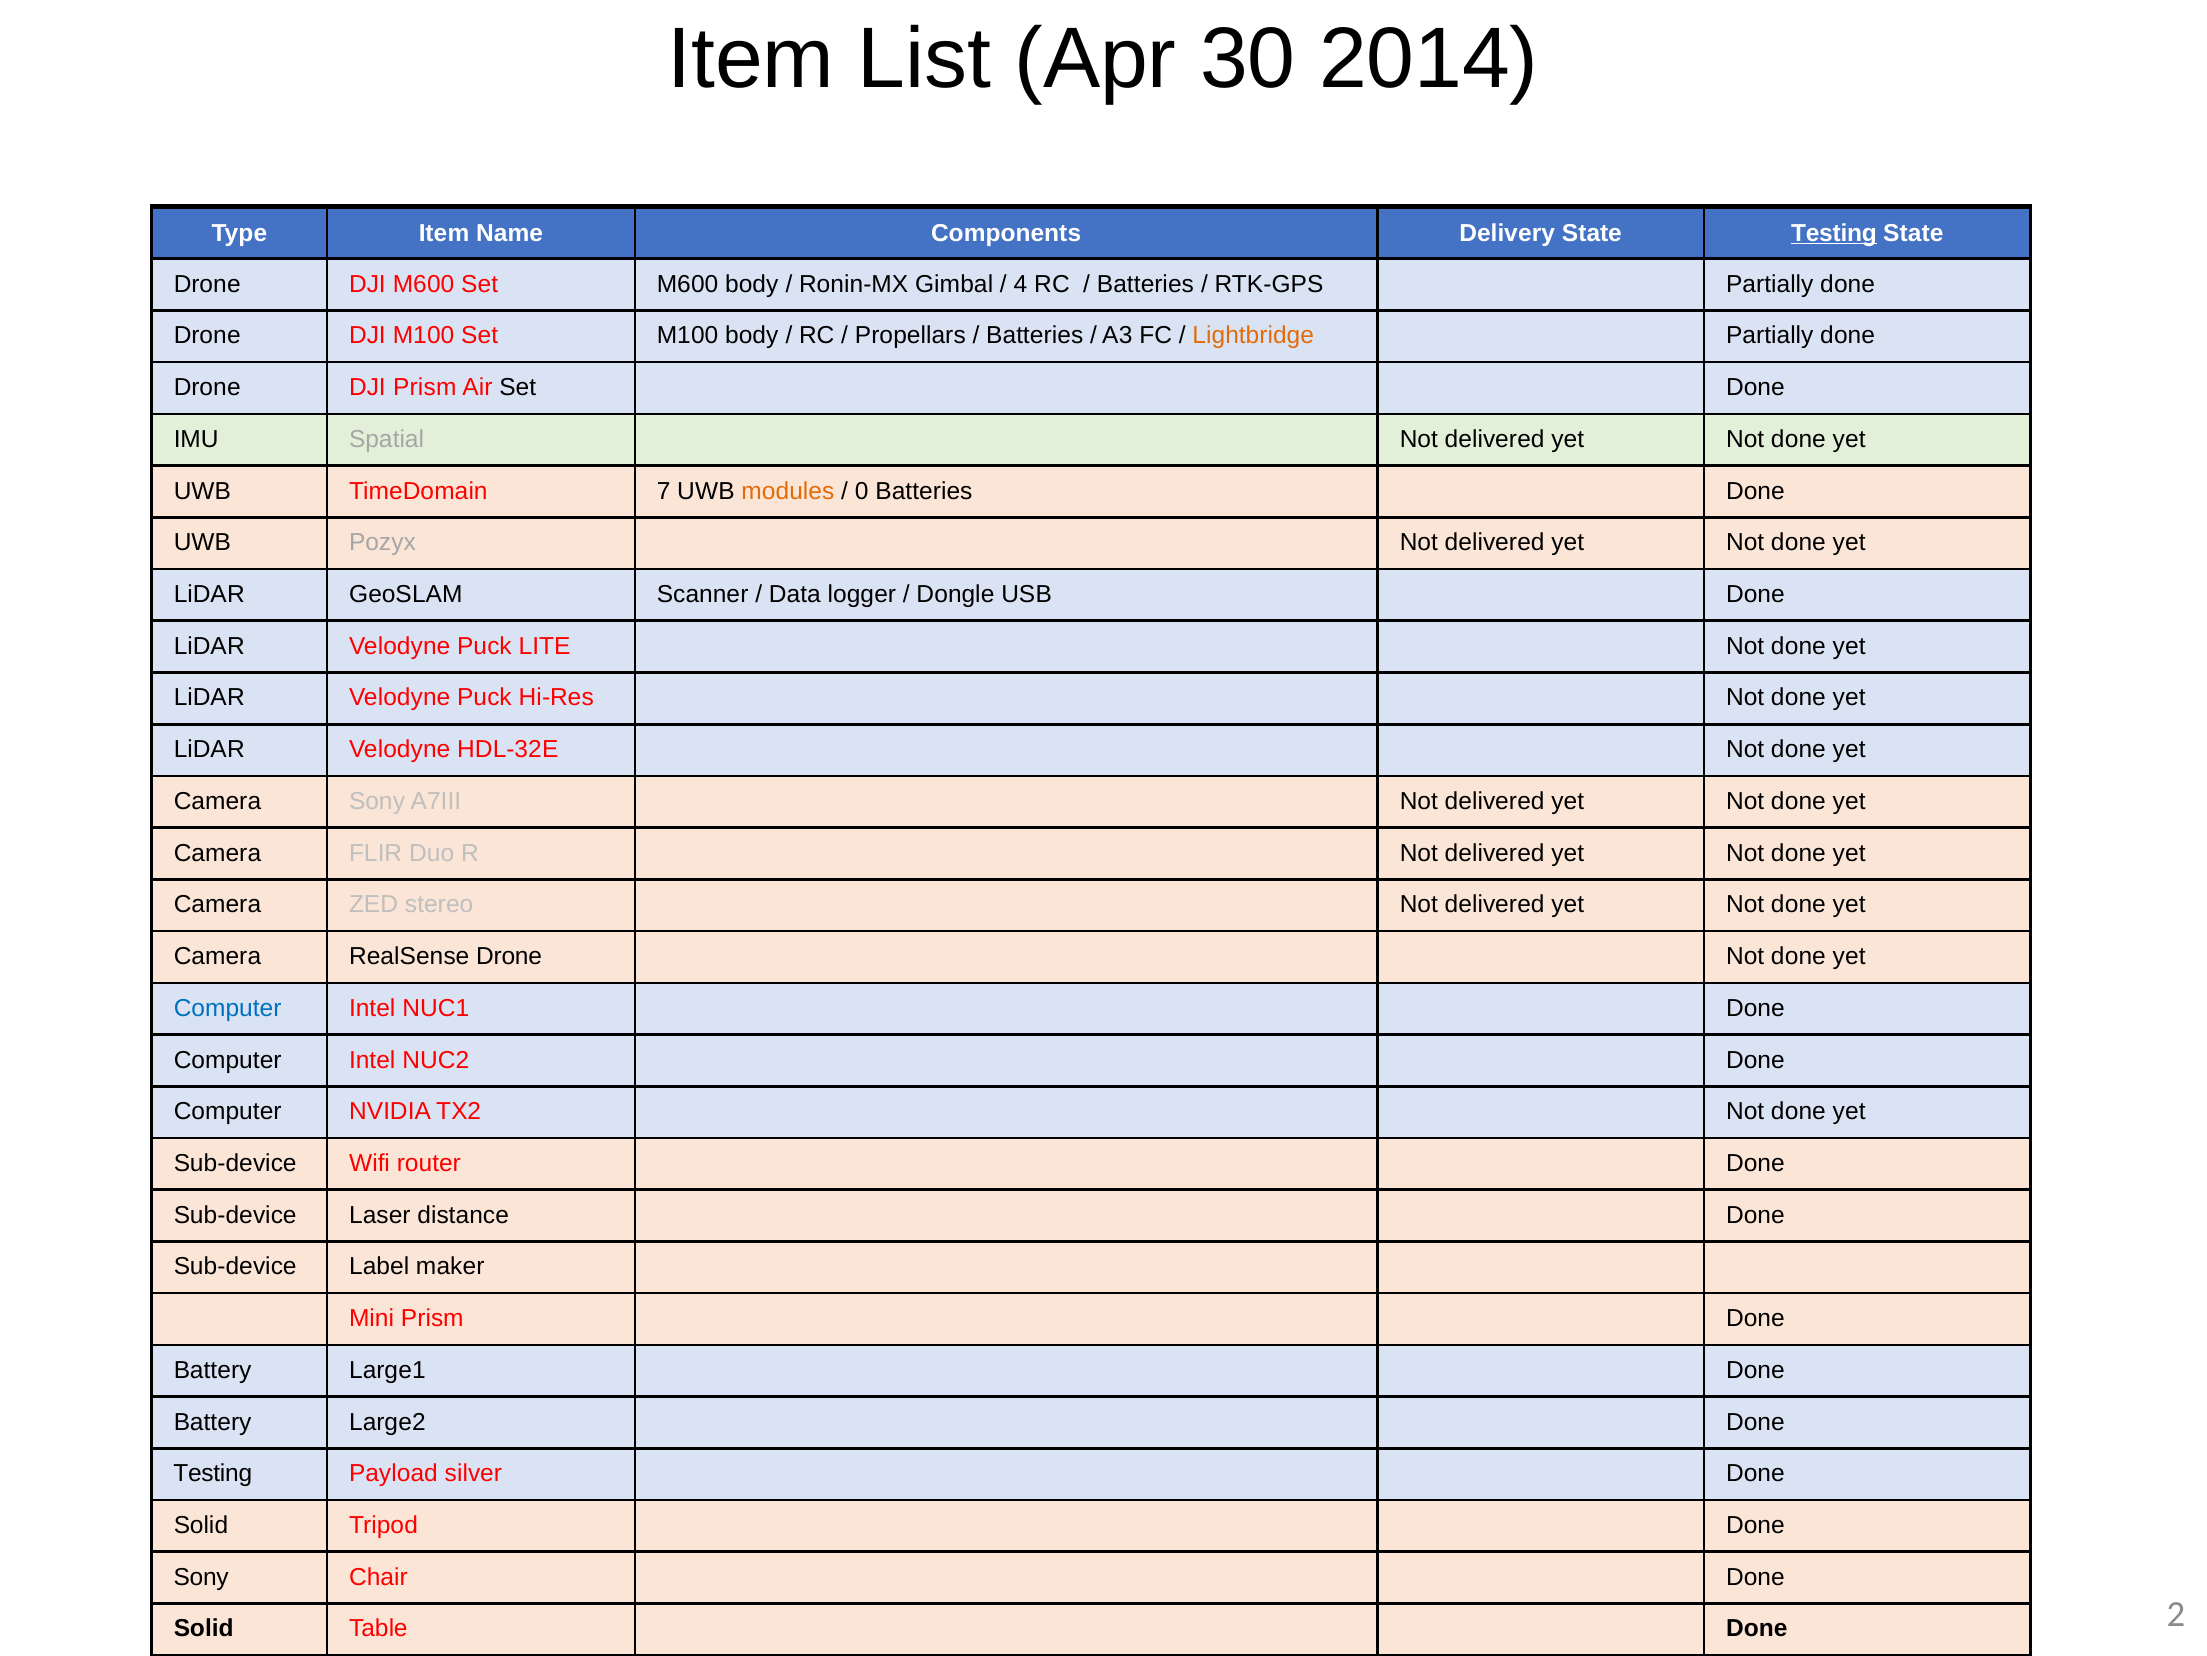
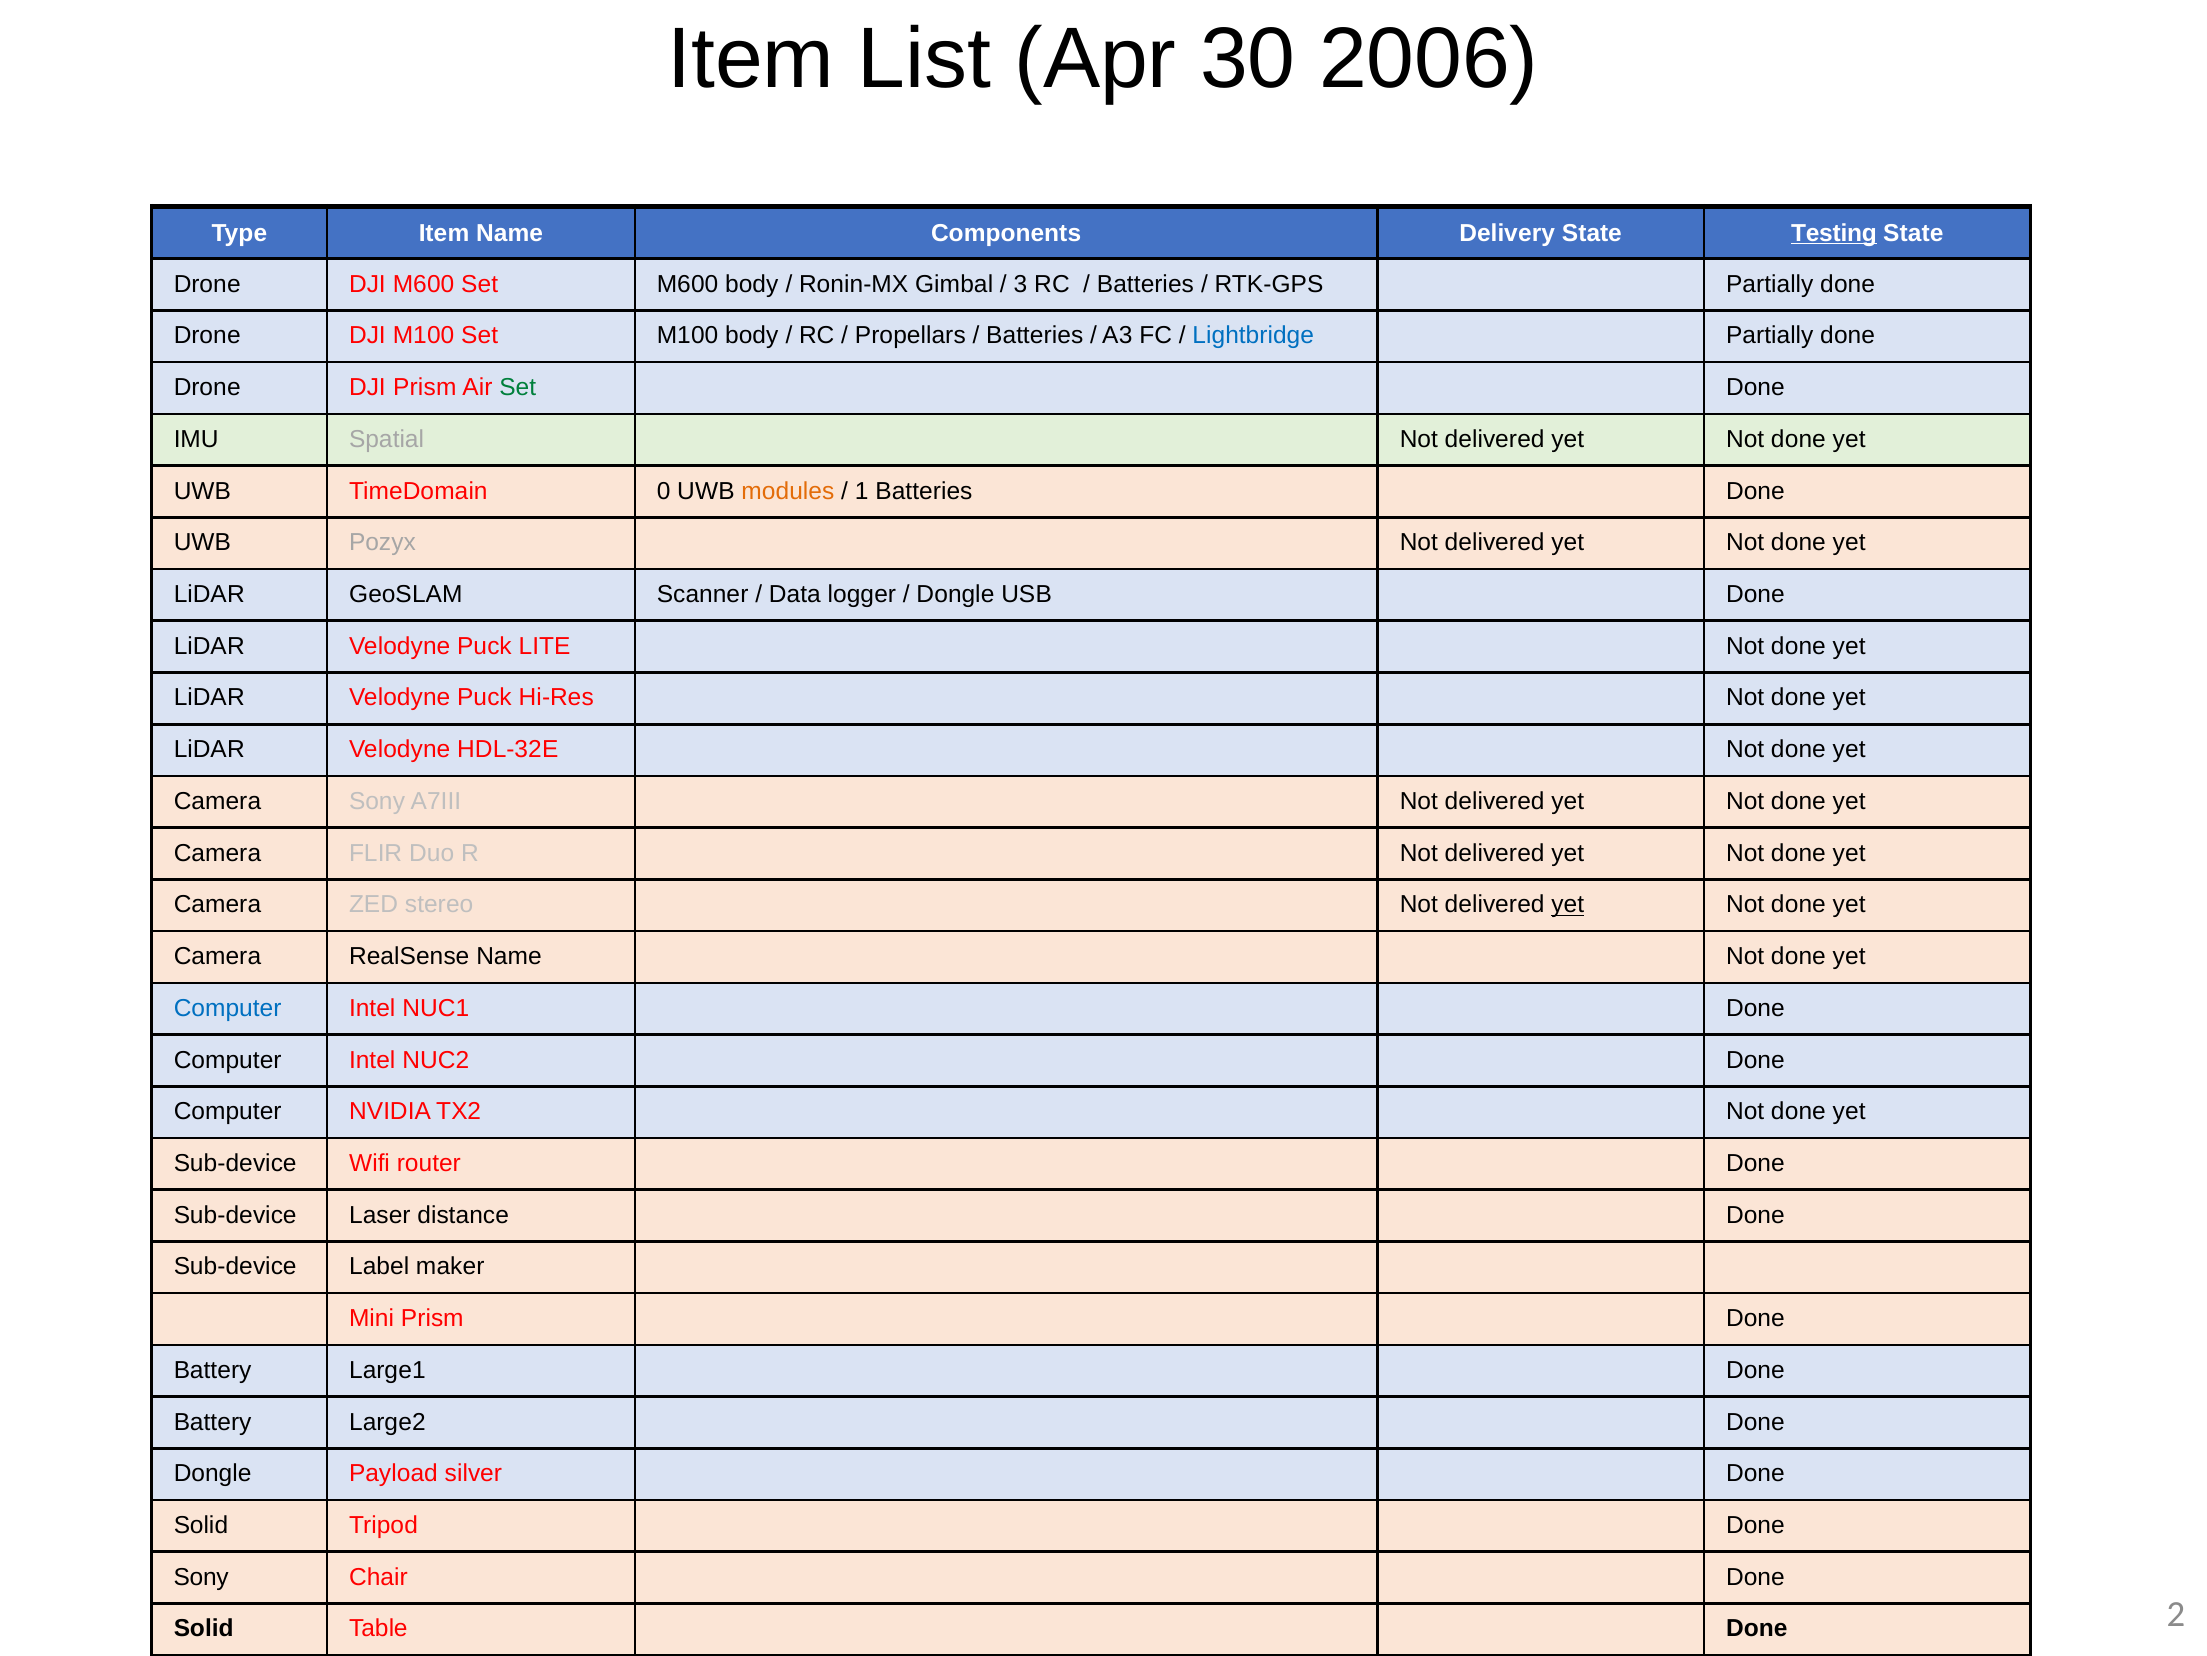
2014: 2014 -> 2006
4: 4 -> 3
Lightbridge colour: orange -> blue
Set at (518, 387) colour: black -> green
7: 7 -> 0
0: 0 -> 1
yet at (1568, 904) underline: none -> present
RealSense Drone: Drone -> Name
Testing at (213, 1473): Testing -> Dongle
